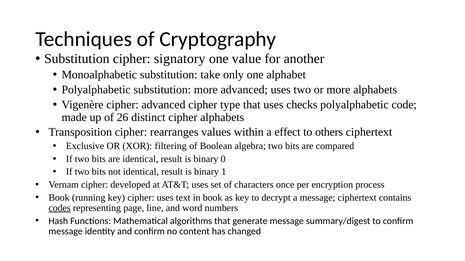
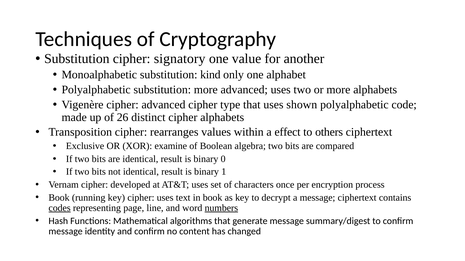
take: take -> kind
checks: checks -> shown
filtering: filtering -> examine
numbers underline: none -> present
